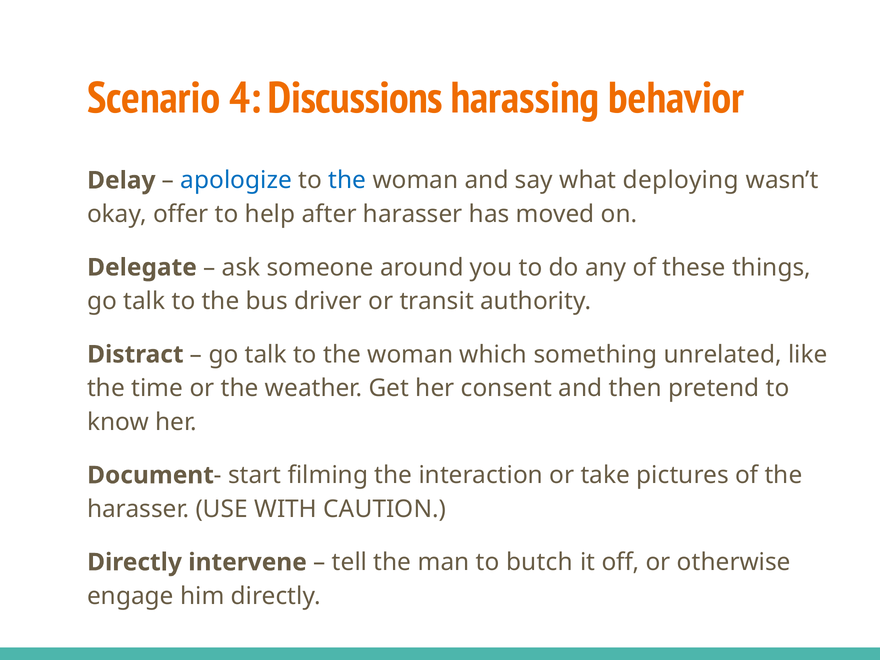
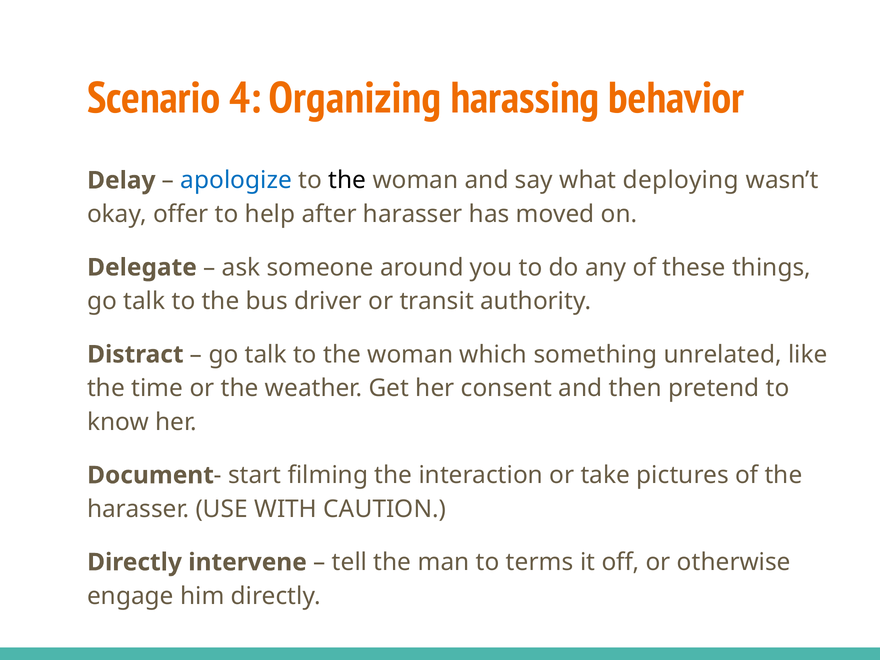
Discussions: Discussions -> Organizing
the at (347, 180) colour: blue -> black
butch: butch -> terms
